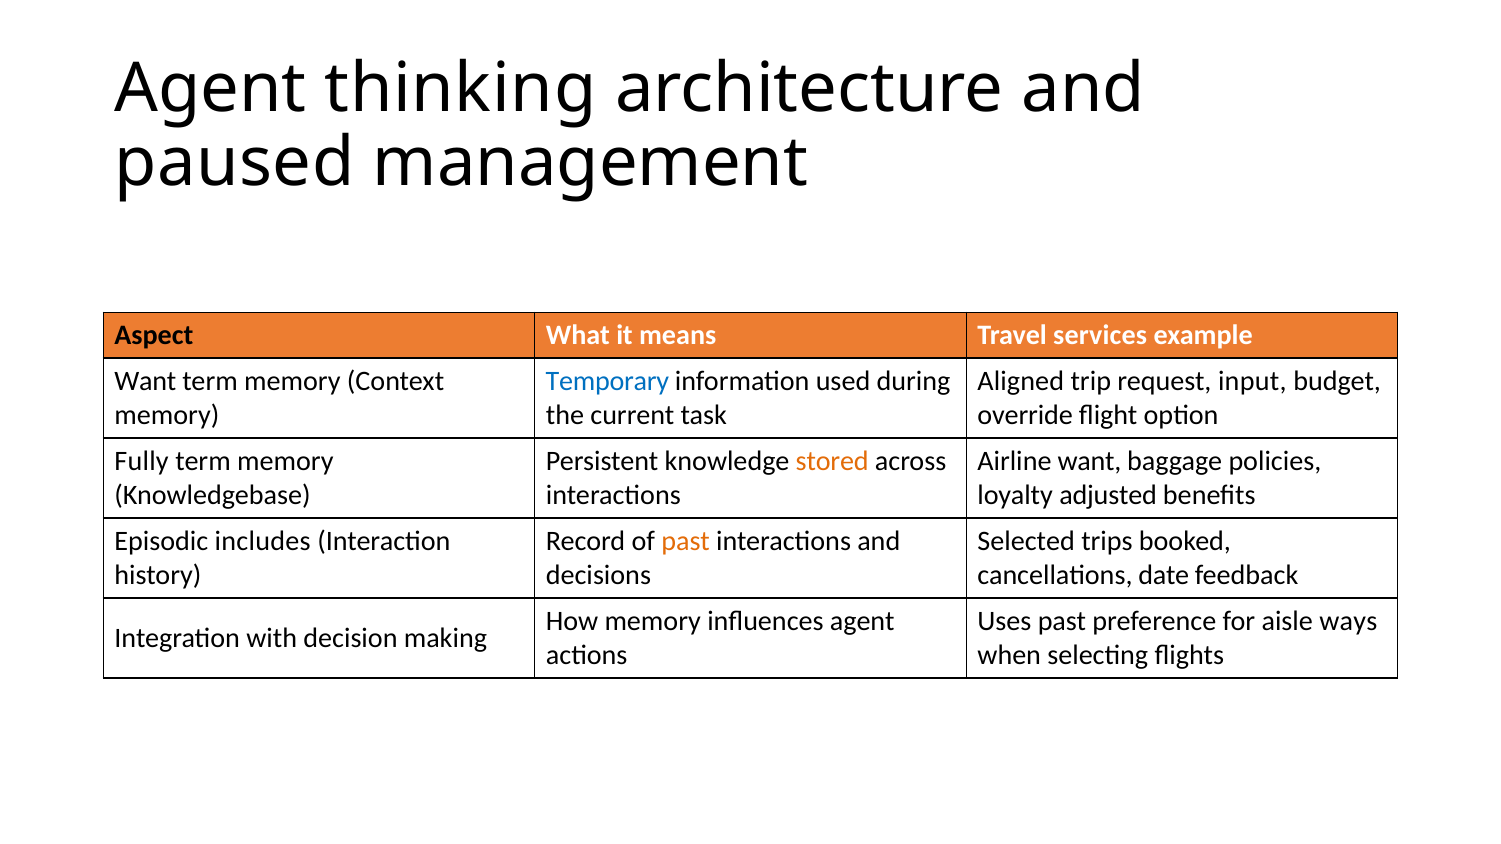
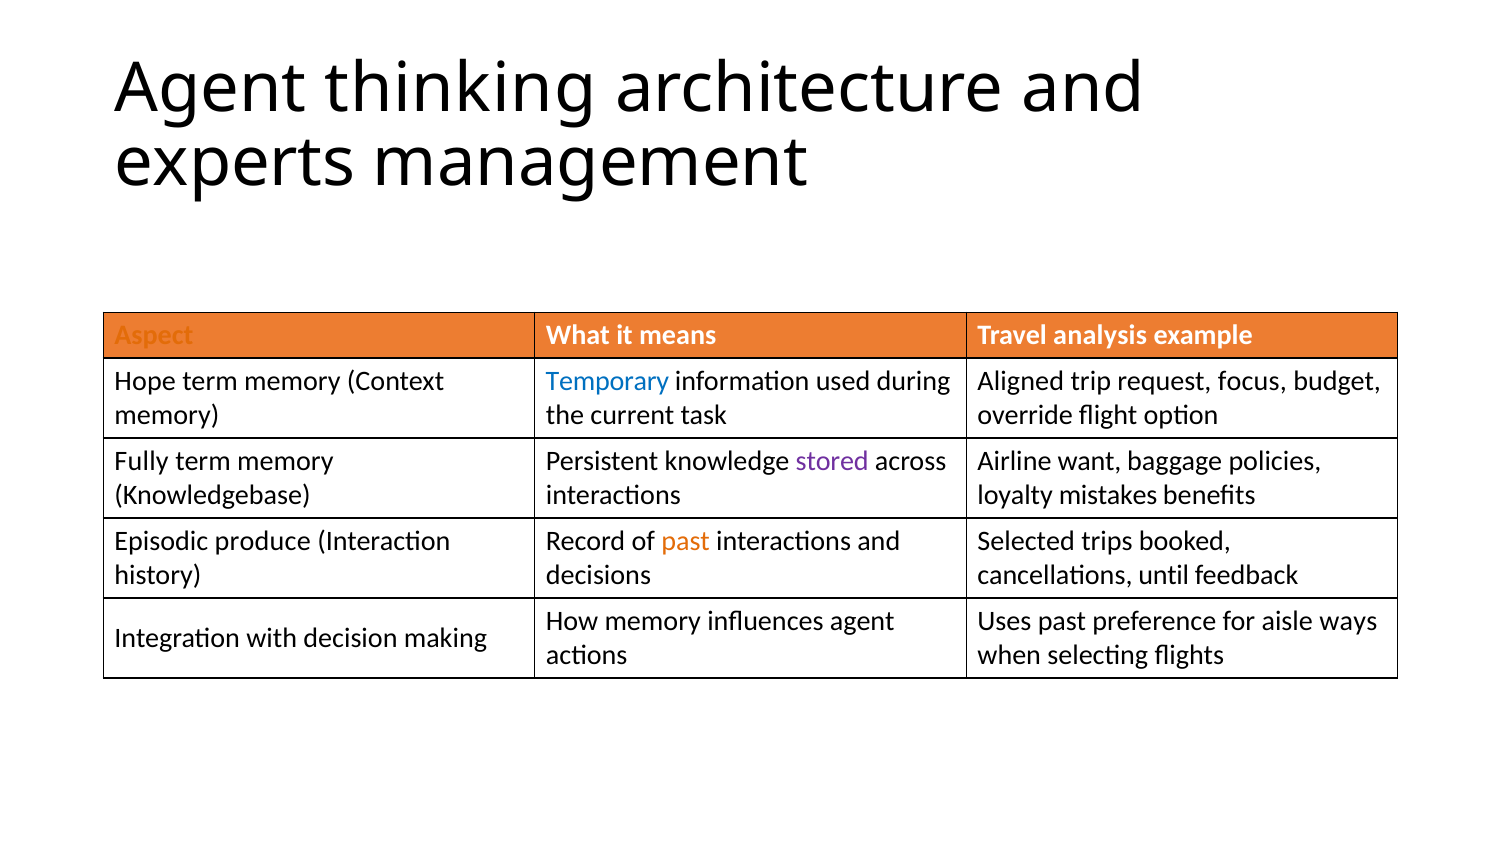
paused: paused -> experts
Aspect colour: black -> orange
services: services -> analysis
Want at (145, 381): Want -> Hope
input: input -> focus
stored colour: orange -> purple
adjusted: adjusted -> mistakes
includes: includes -> produce
date: date -> until
